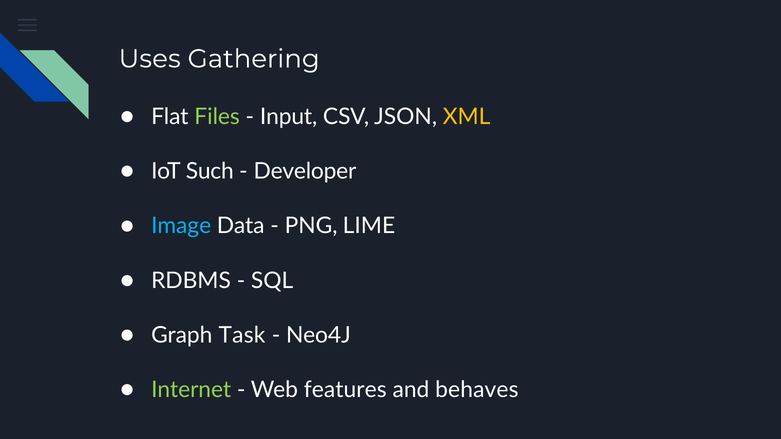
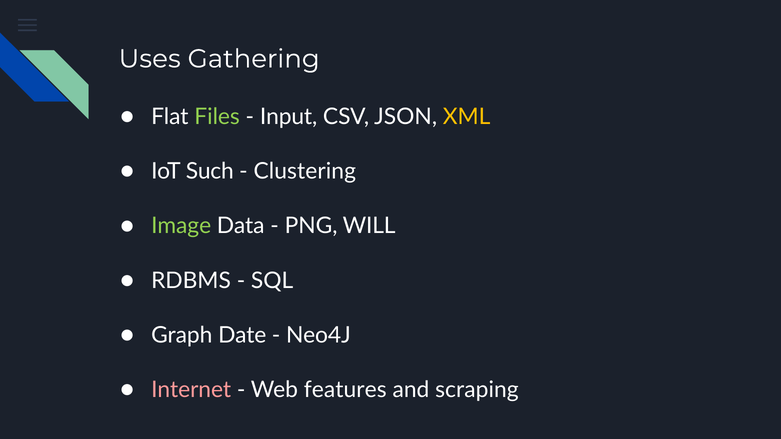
Developer: Developer -> Clustering
Image colour: light blue -> light green
LIME: LIME -> WILL
Task: Task -> Date
Internet colour: light green -> pink
behaves: behaves -> scraping
